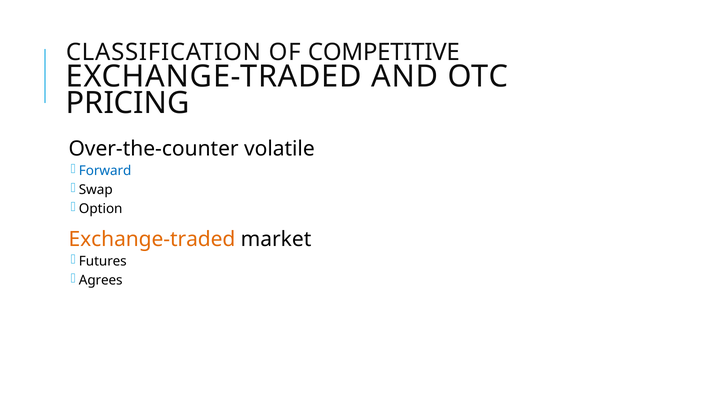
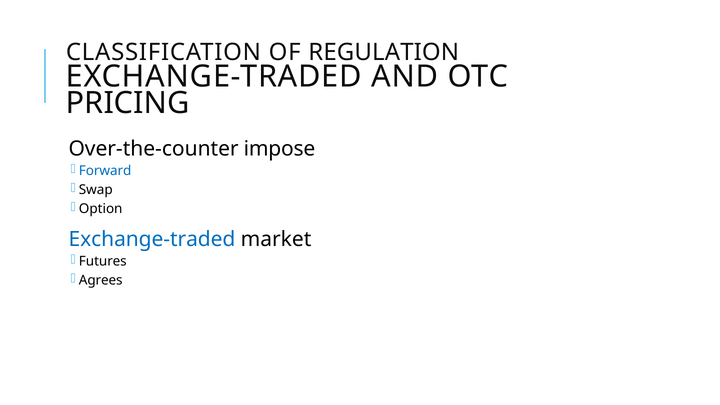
COMPETITIVE: COMPETITIVE -> REGULATION
volatile: volatile -> impose
Exchange-traded at (152, 239) colour: orange -> blue
